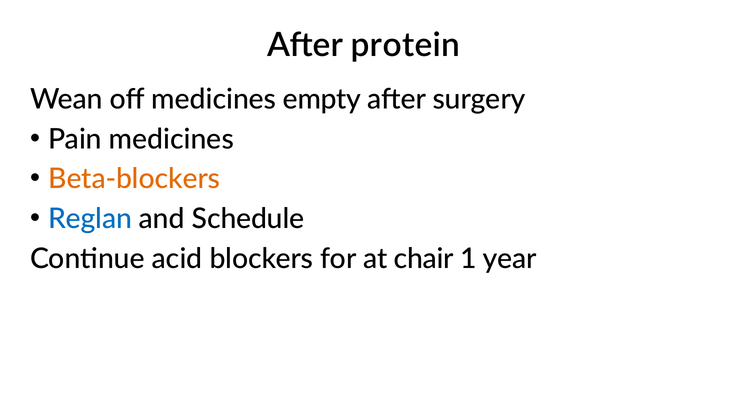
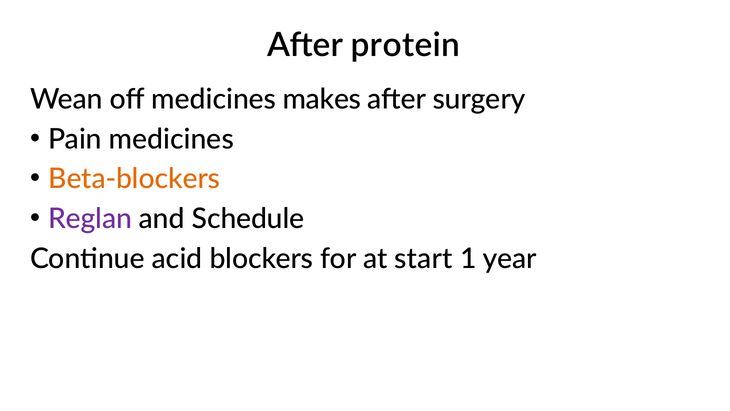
empty: empty -> makes
Reglan colour: blue -> purple
chair: chair -> start
